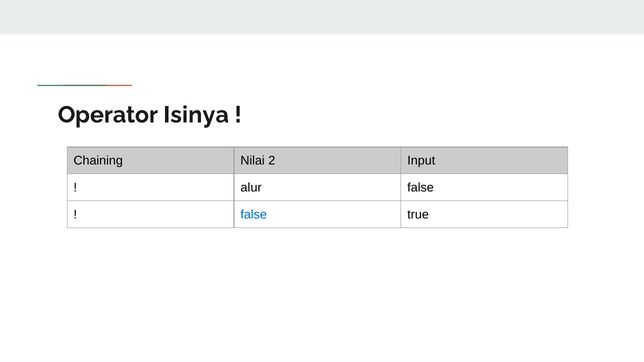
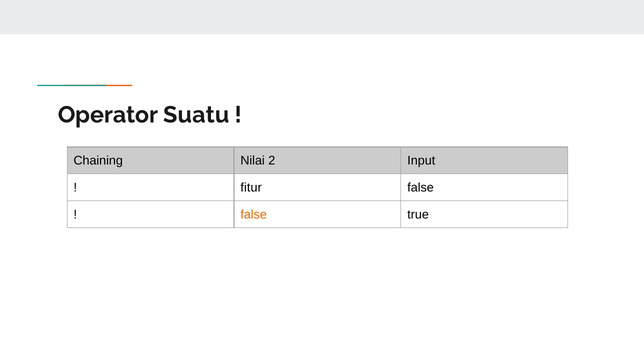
Isinya: Isinya -> Suatu
alur: alur -> fitur
false at (254, 215) colour: blue -> orange
